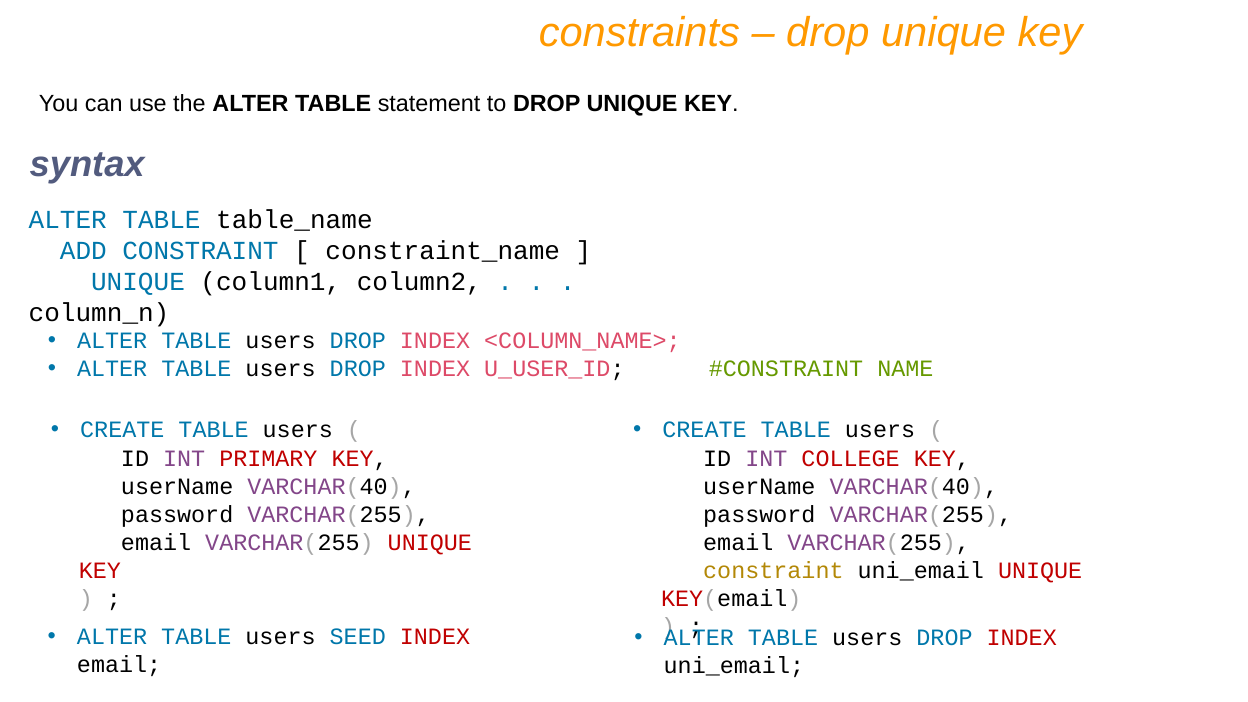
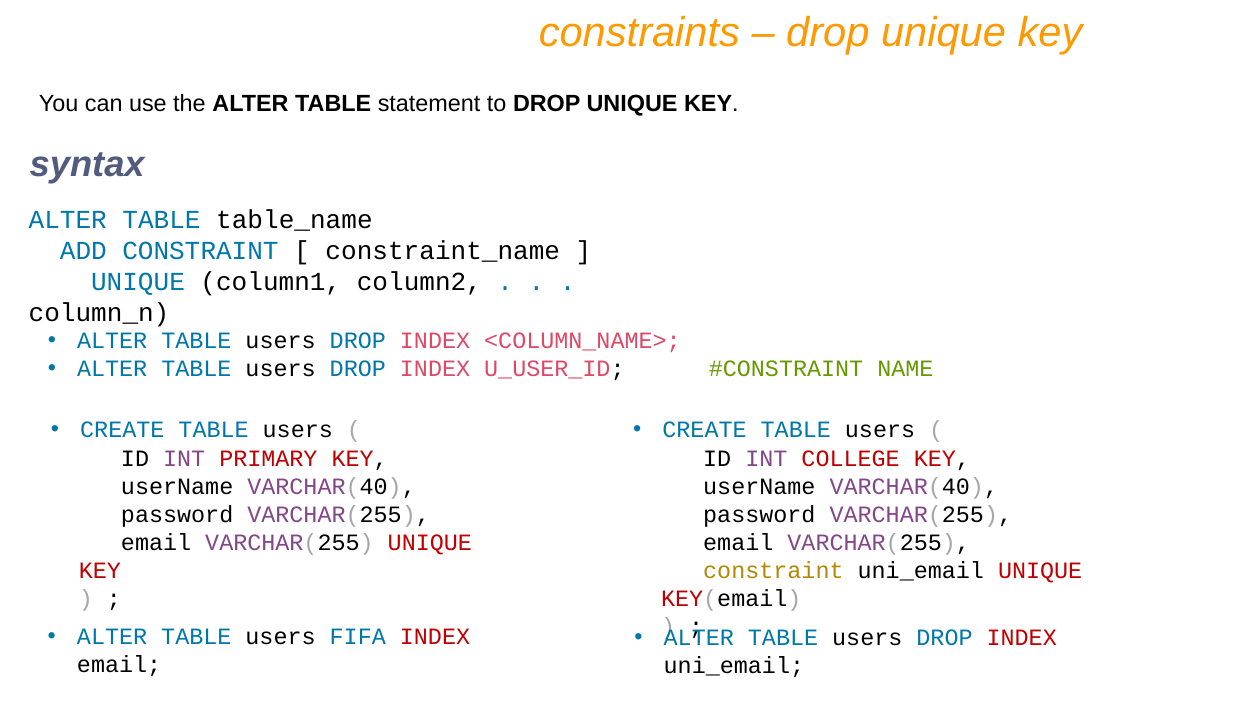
SEED: SEED -> FIFA
